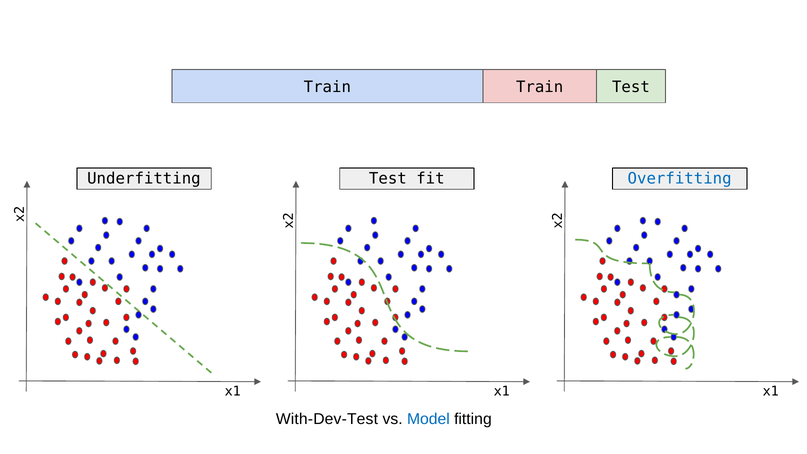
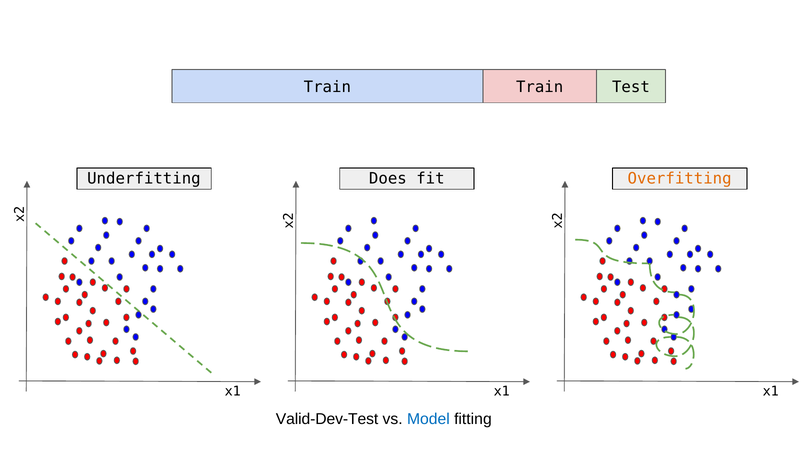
Underfitting Test: Test -> Does
Overfitting colour: blue -> orange
With-Dev-Test: With-Dev-Test -> Valid-Dev-Test
